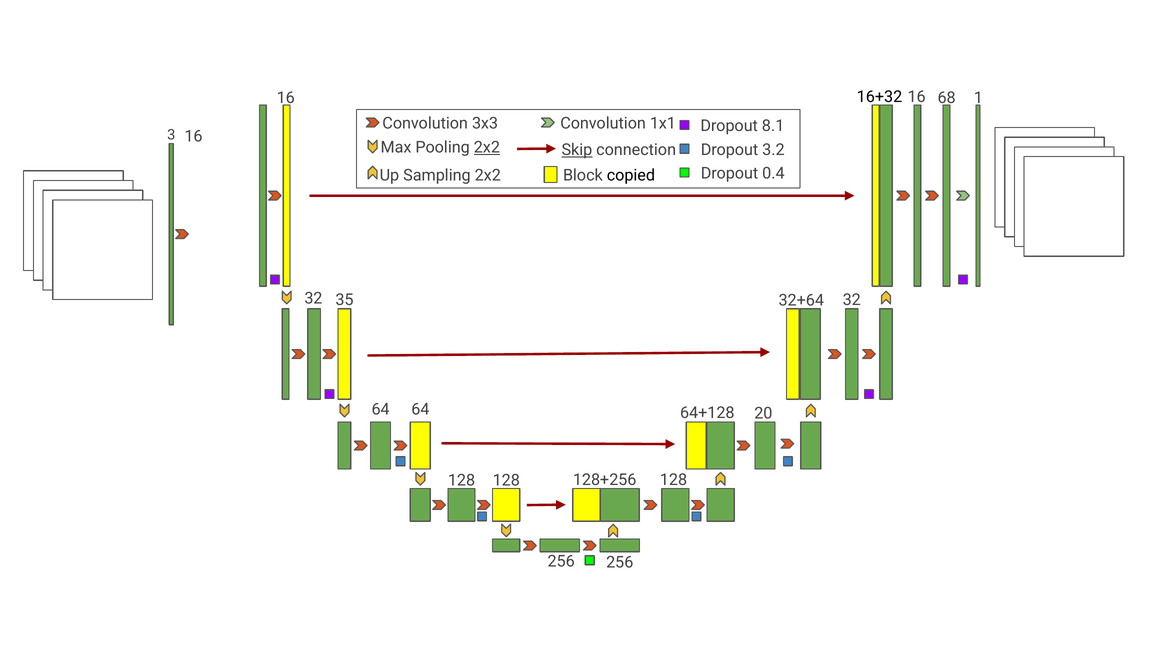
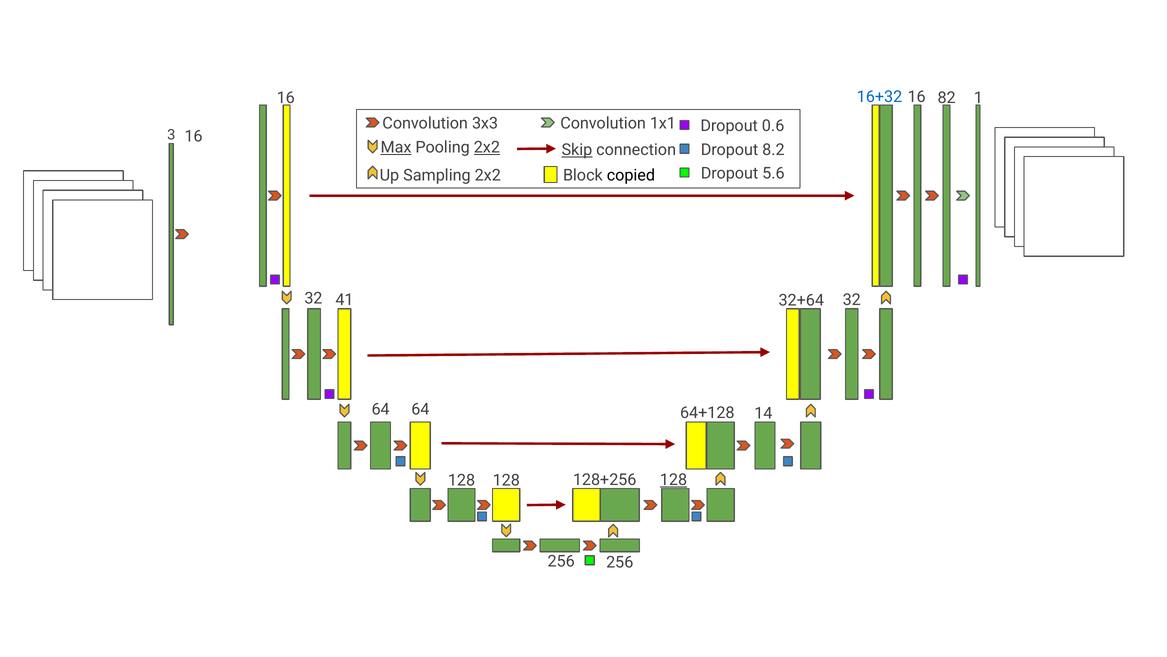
16+32 colour: black -> blue
68: 68 -> 82
8.1: 8.1 -> 0.6
Max underline: none -> present
3.2: 3.2 -> 8.2
0.4: 0.4 -> 5.6
35: 35 -> 41
20: 20 -> 14
128 at (673, 480) underline: none -> present
